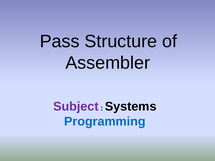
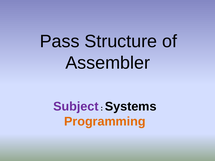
Programming colour: blue -> orange
